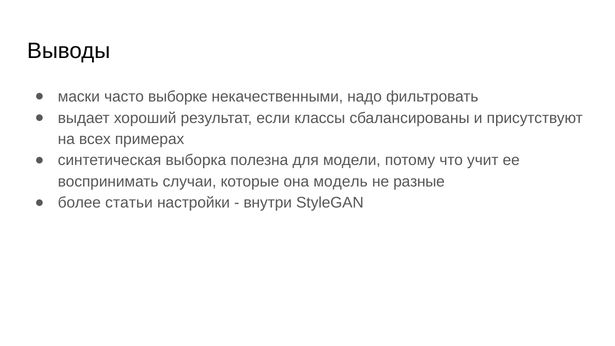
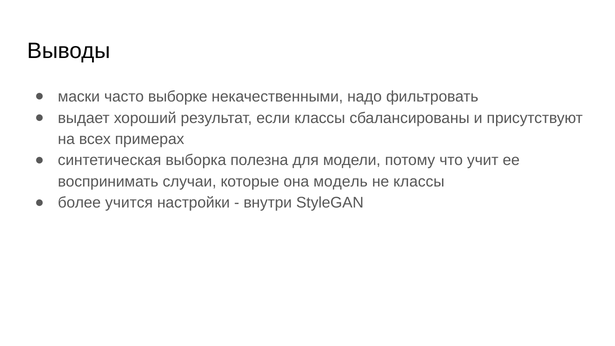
не разные: разные -> классы
статьи: статьи -> учится
